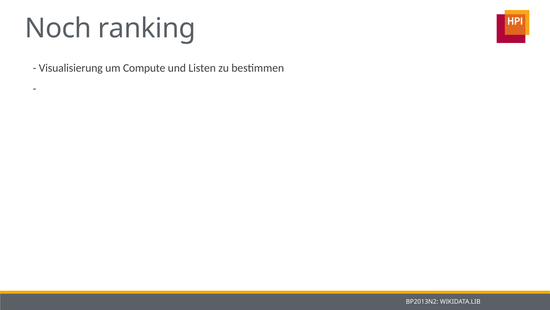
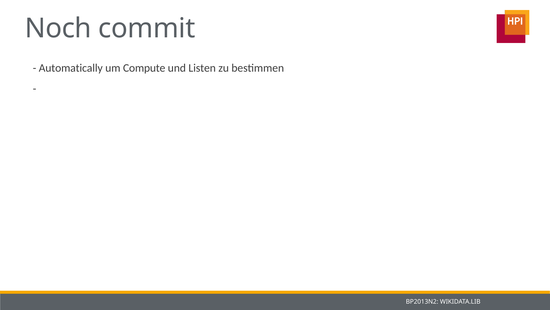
ranking: ranking -> commit
Visualisierung: Visualisierung -> Automatically
